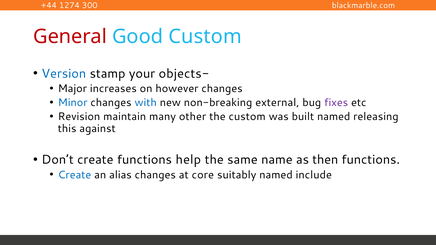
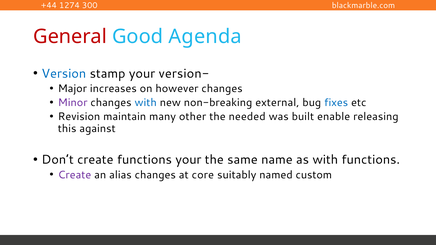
Good Custom: Custom -> Agenda
objects-: objects- -> version-
Minor colour: blue -> purple
fixes colour: purple -> blue
the custom: custom -> needed
built named: named -> enable
functions help: help -> your
as then: then -> with
Create at (75, 175) colour: blue -> purple
include: include -> custom
